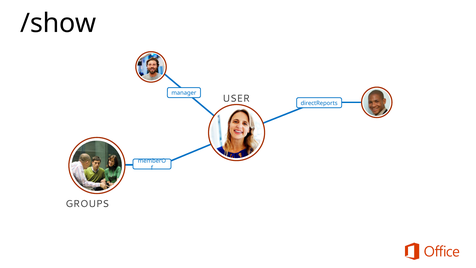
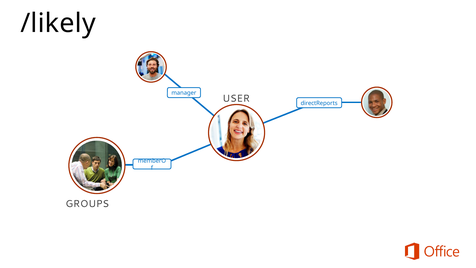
/show: /show -> /likely
